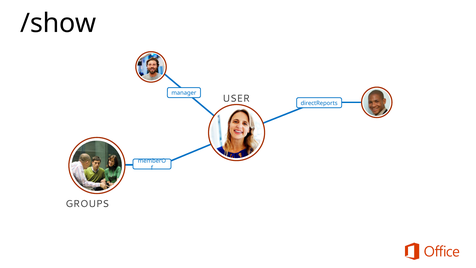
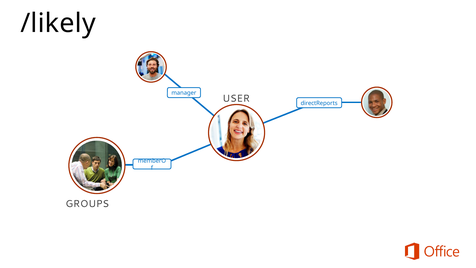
/show: /show -> /likely
